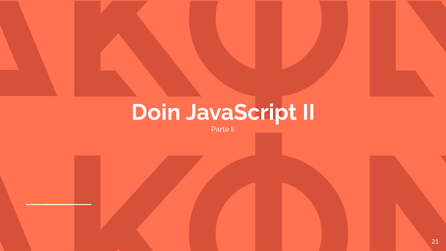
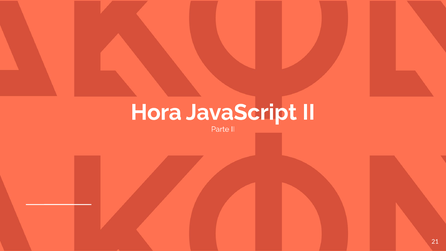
Doin: Doin -> Hora
